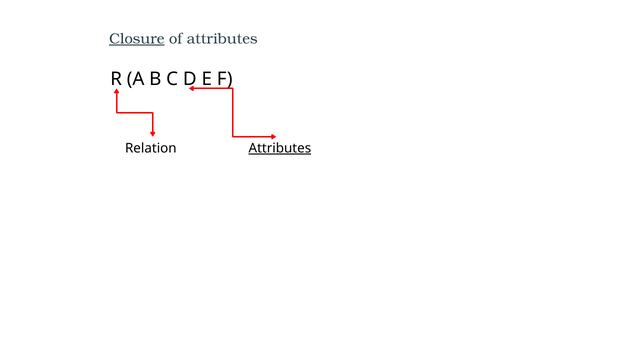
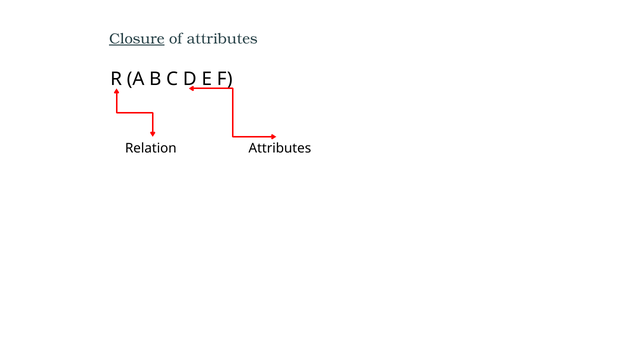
Attributes at (280, 148) underline: present -> none
